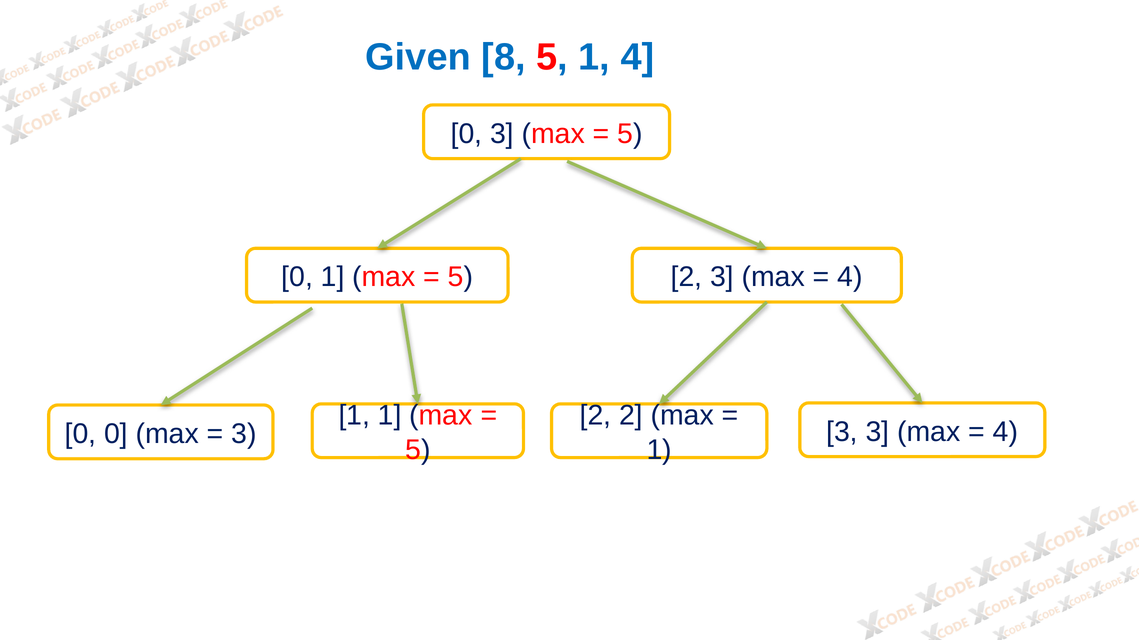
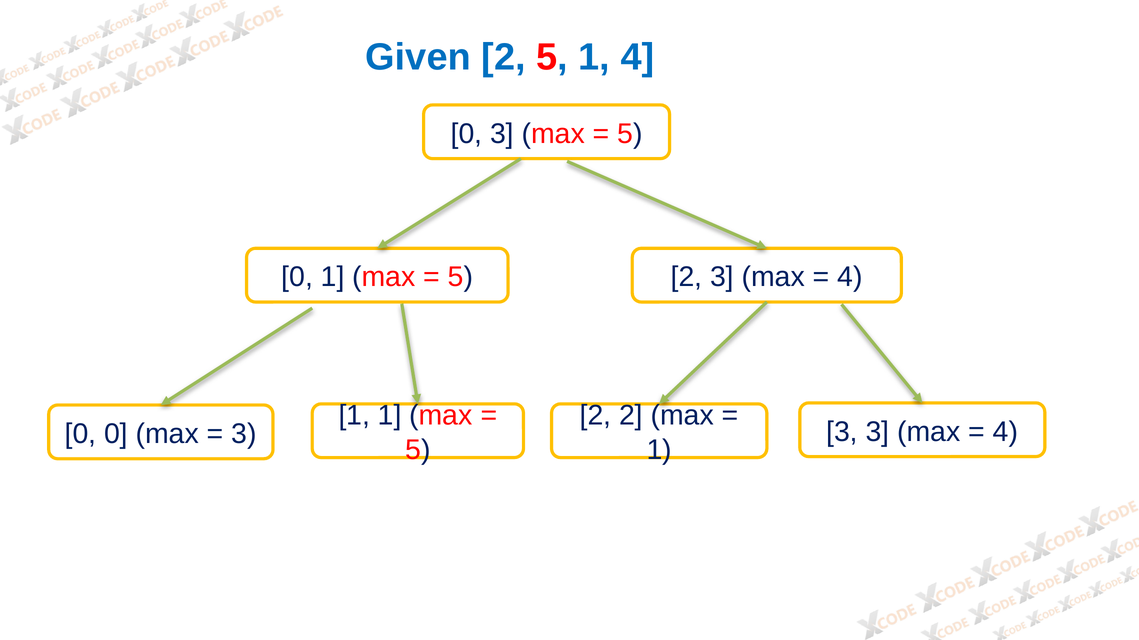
Given 8: 8 -> 2
